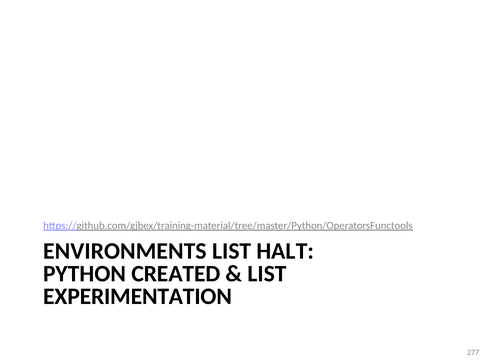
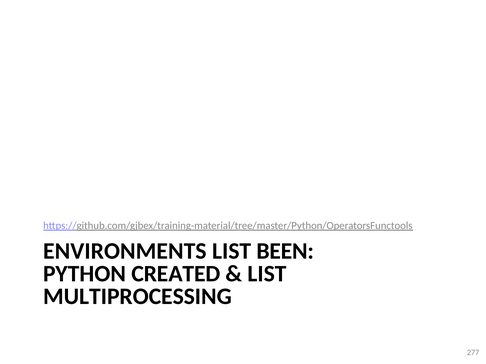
HALT: HALT -> BEEN
EXPERIMENTATION: EXPERIMENTATION -> MULTIPROCESSING
